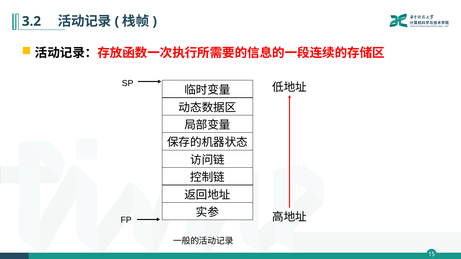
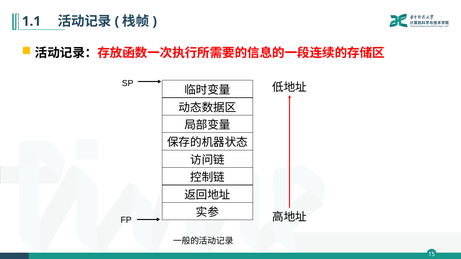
3.2: 3.2 -> 1.1
